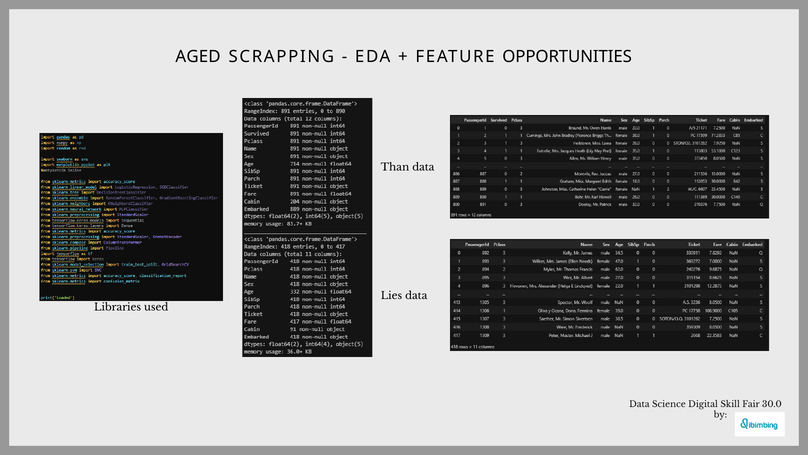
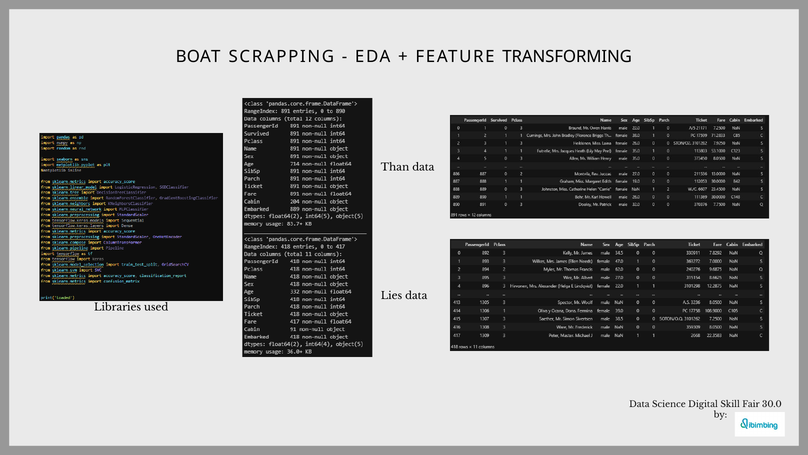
AGED: AGED -> BOAT
OPPORTUNITIES: OPPORTUNITIES -> TRANSFORMING
